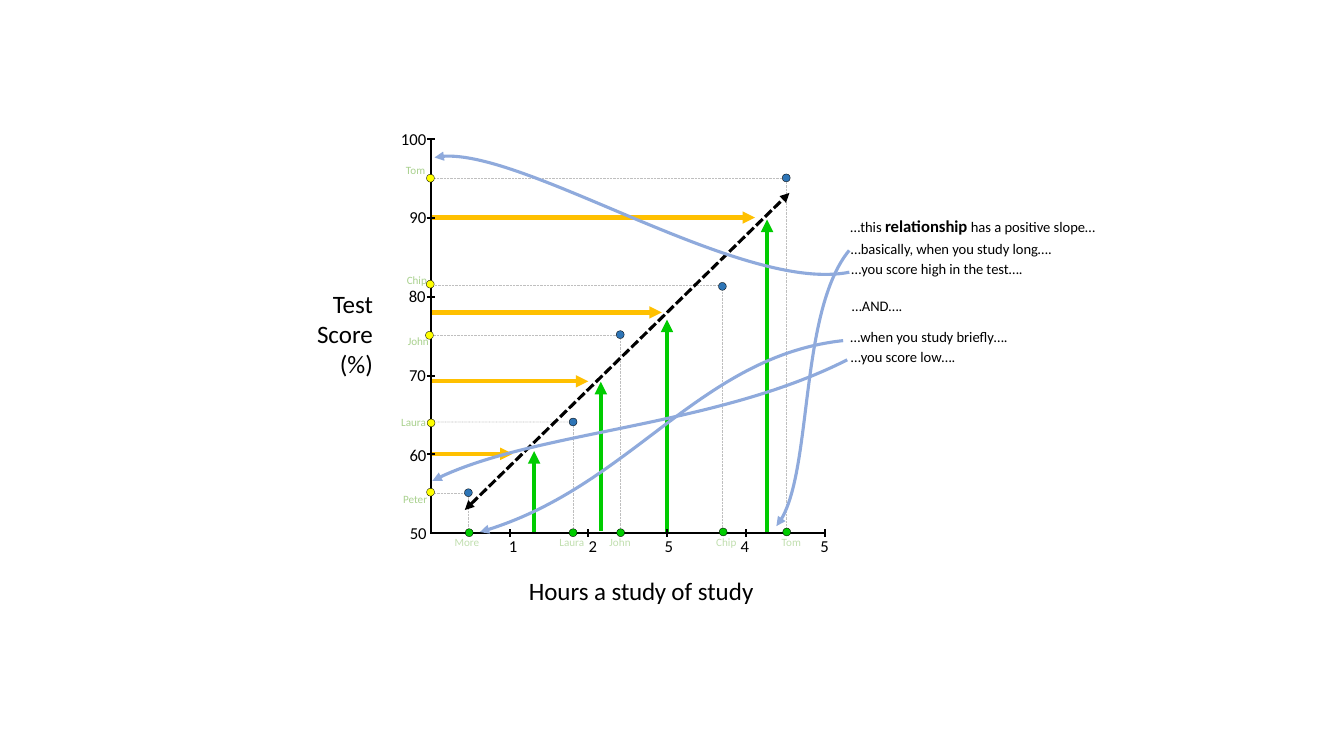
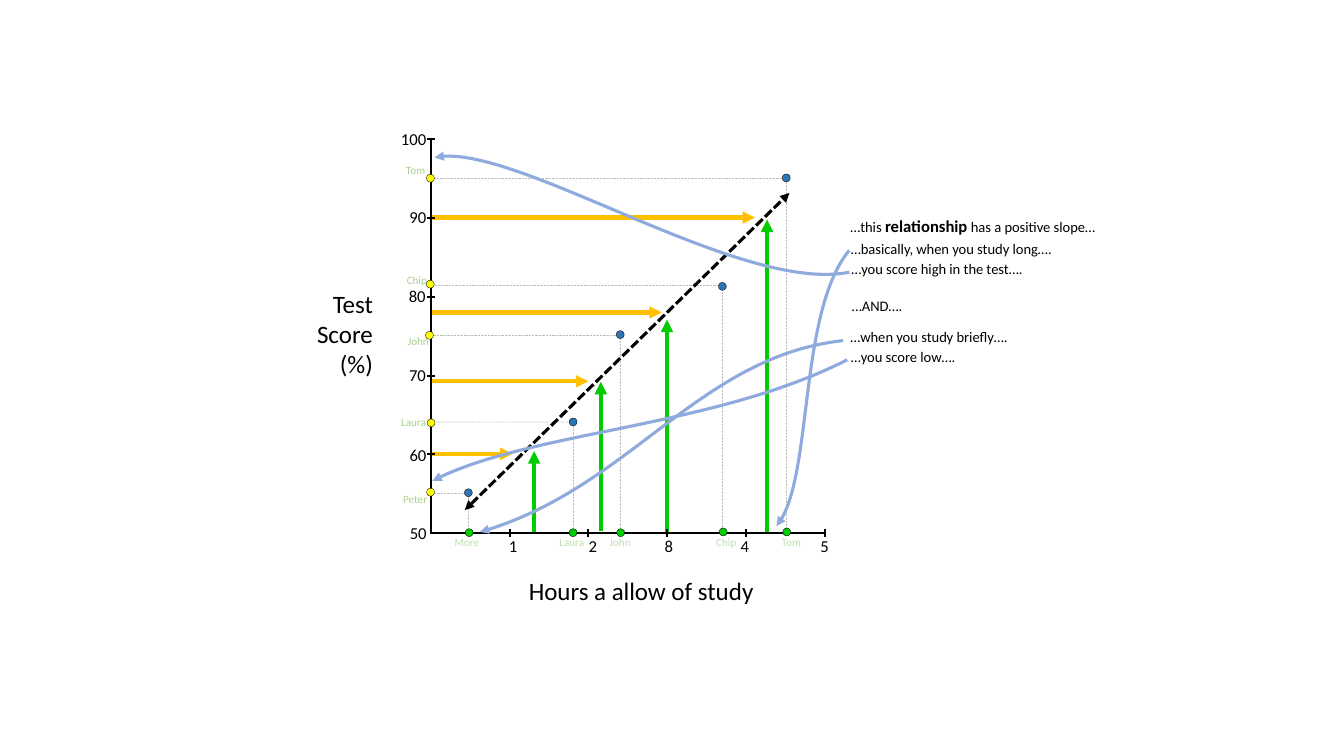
2 5: 5 -> 8
a study: study -> allow
